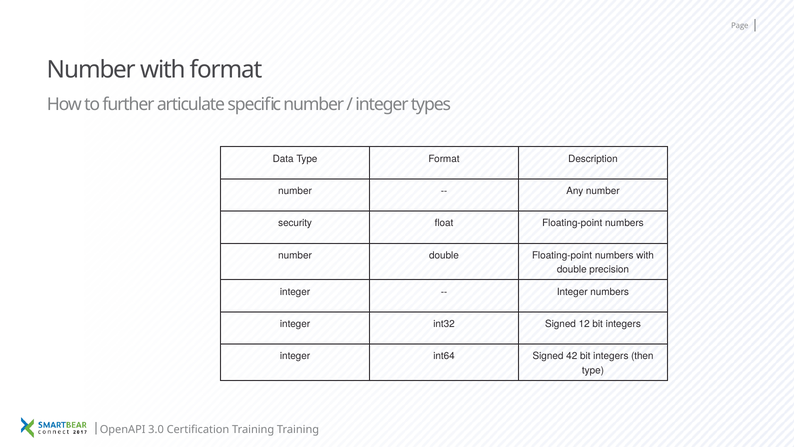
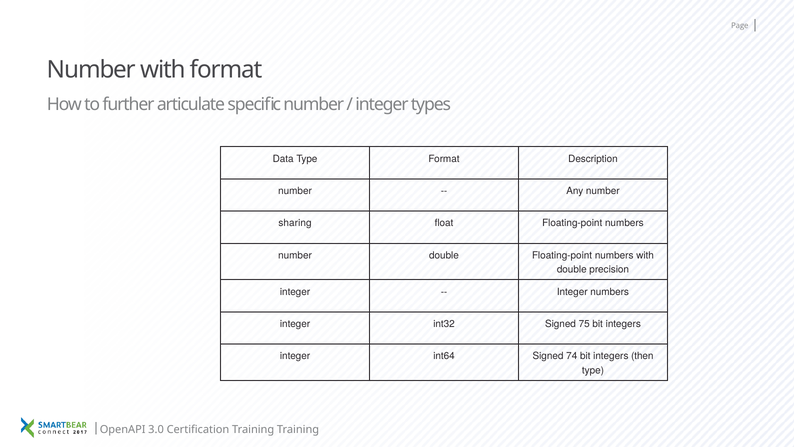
security: security -> sharing
12: 12 -> 75
42: 42 -> 74
